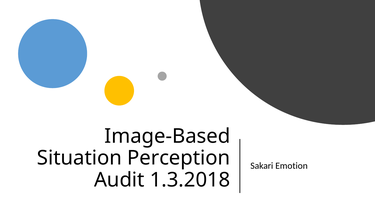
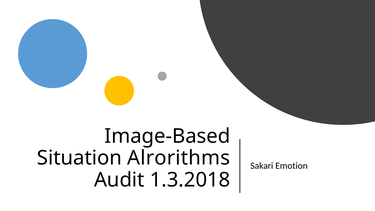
Perception: Perception -> Alrorithms
